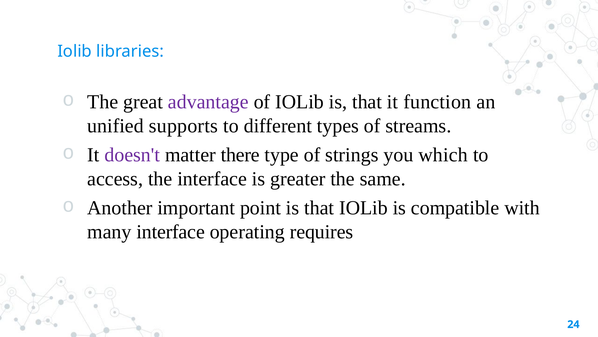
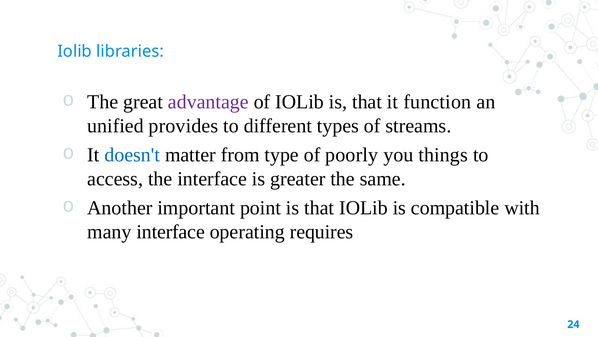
supports: supports -> provides
doesn't colour: purple -> blue
there: there -> from
strings: strings -> poorly
which: which -> things
